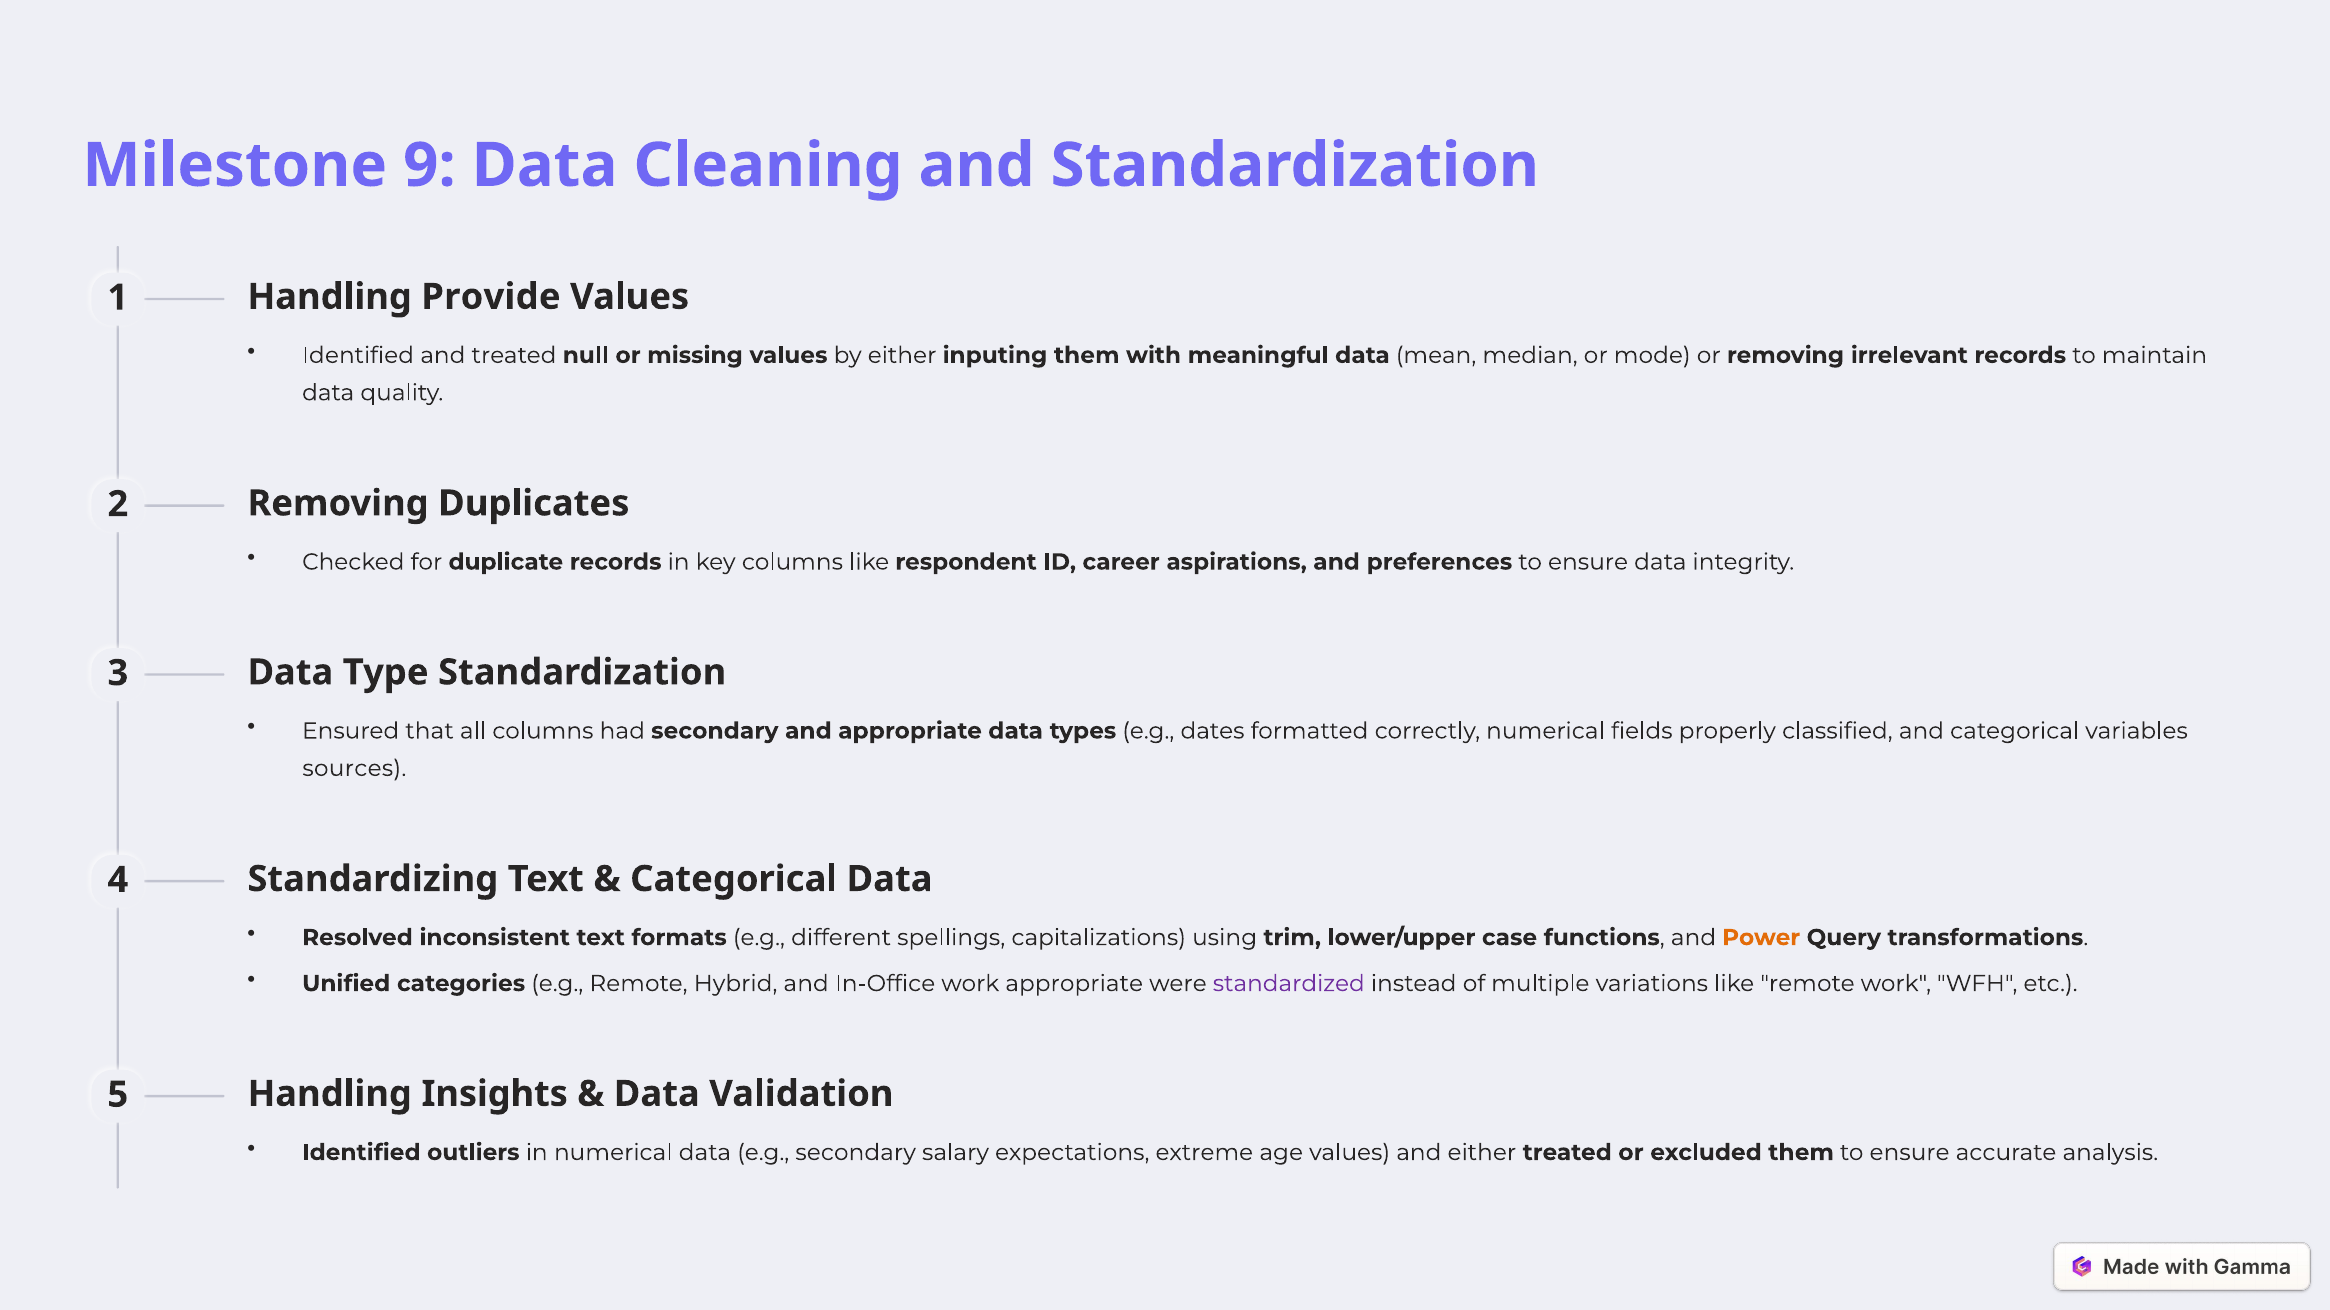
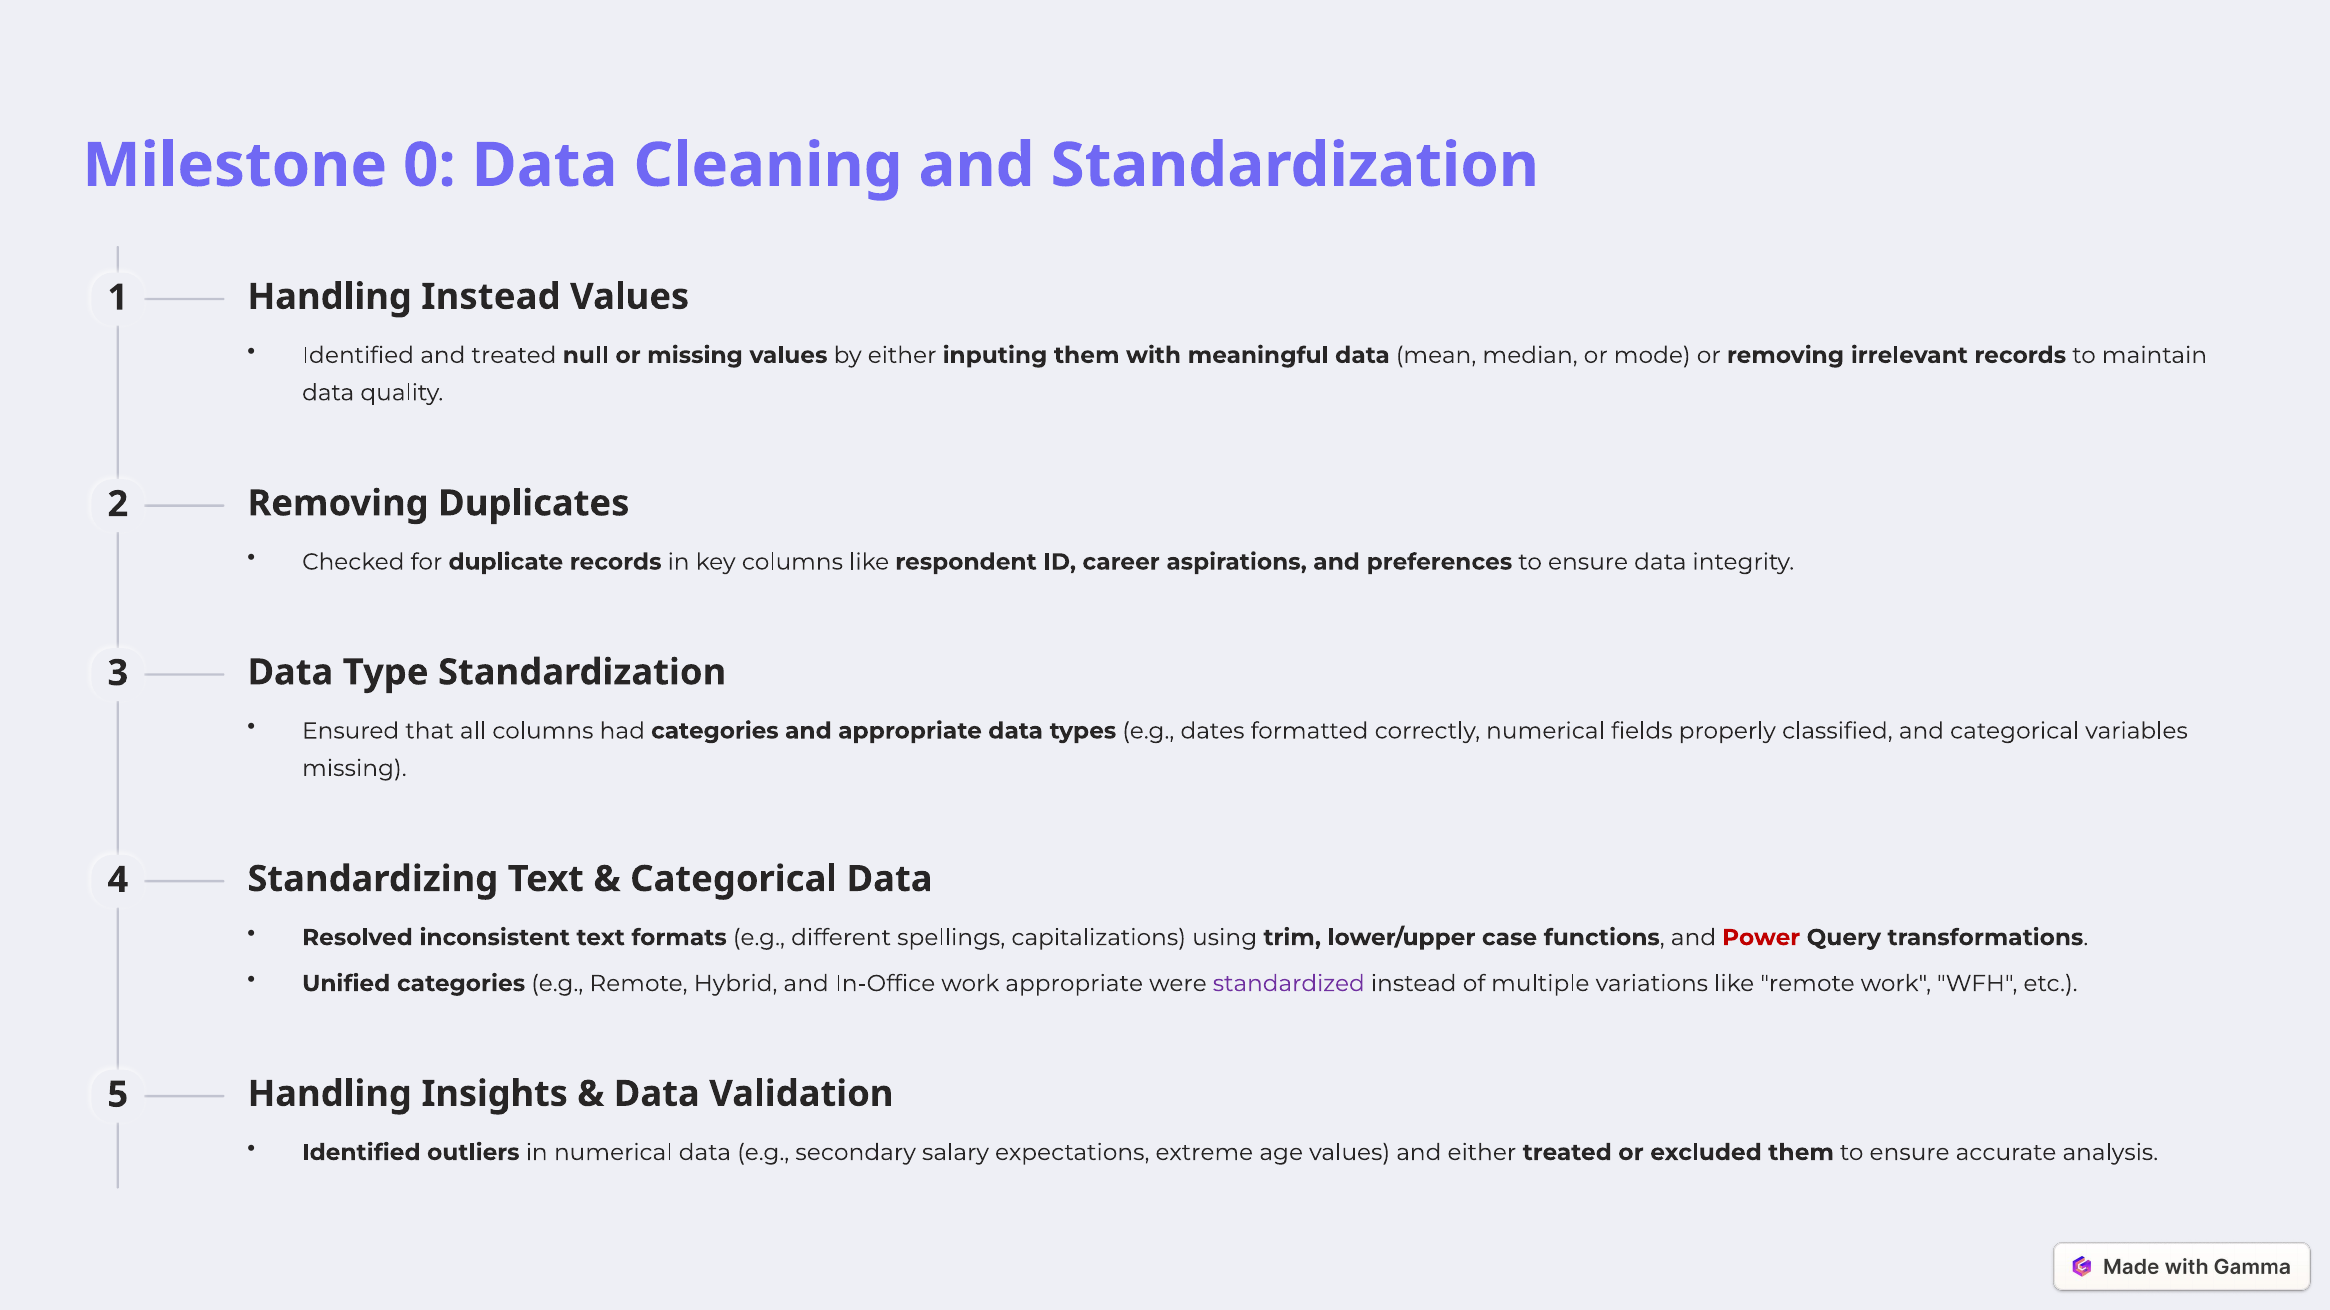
9: 9 -> 0
Handling Provide: Provide -> Instead
had secondary: secondary -> categories
sources at (354, 769): sources -> missing
Power colour: orange -> red
